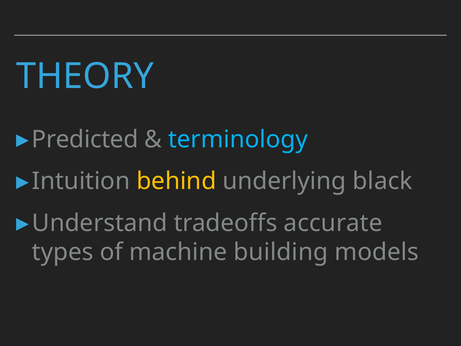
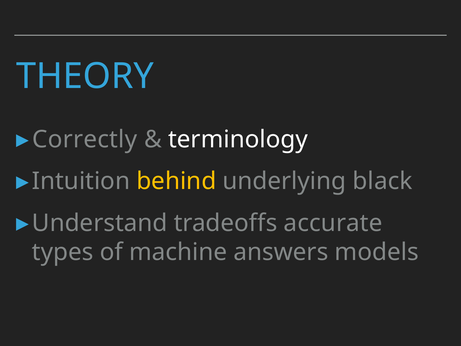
Predicted: Predicted -> Correctly
terminology colour: light blue -> white
building: building -> answers
